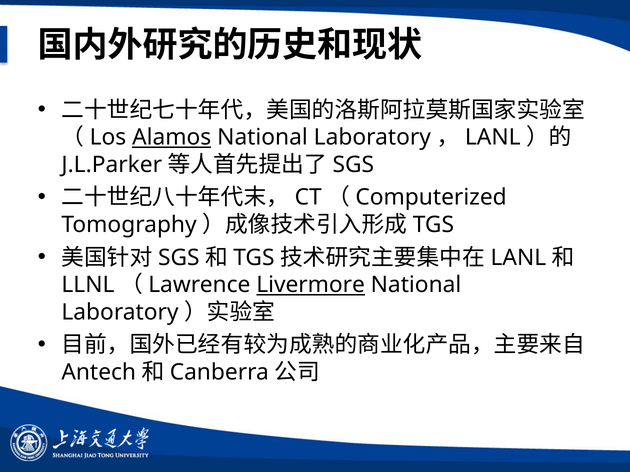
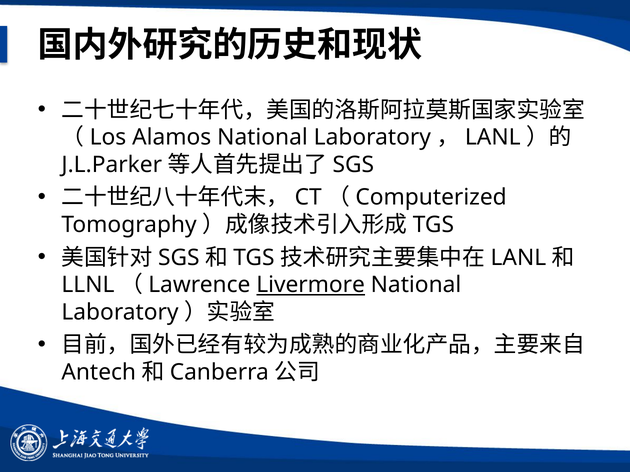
Alamos underline: present -> none
